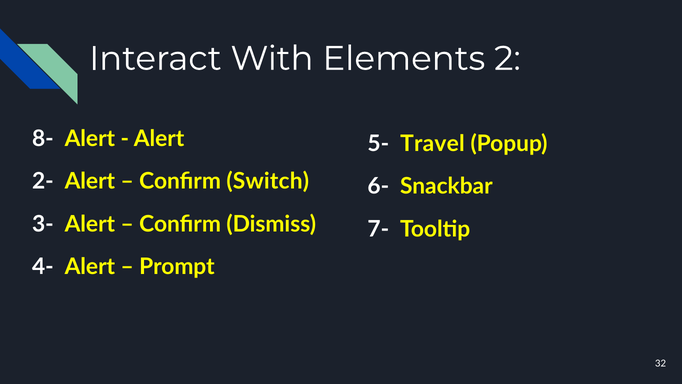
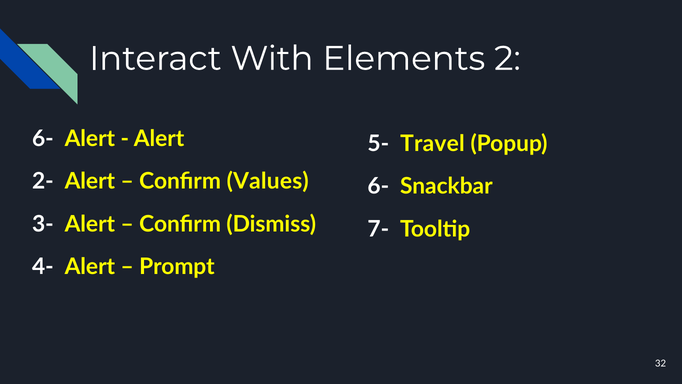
8- at (43, 139): 8- -> 6-
Switch: Switch -> Values
